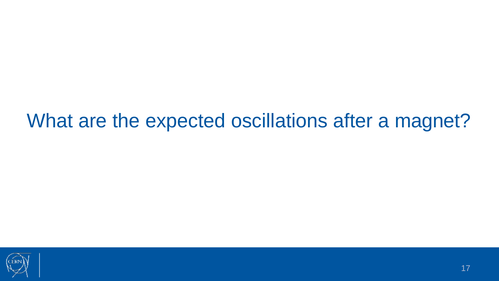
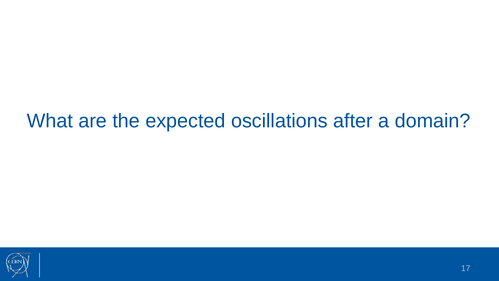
magnet: magnet -> domain
